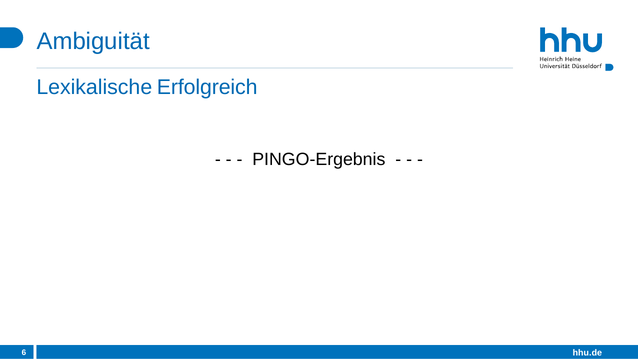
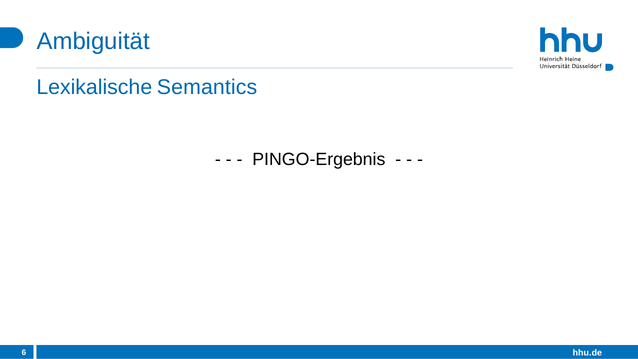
Erfolgreich: Erfolgreich -> Semantics
